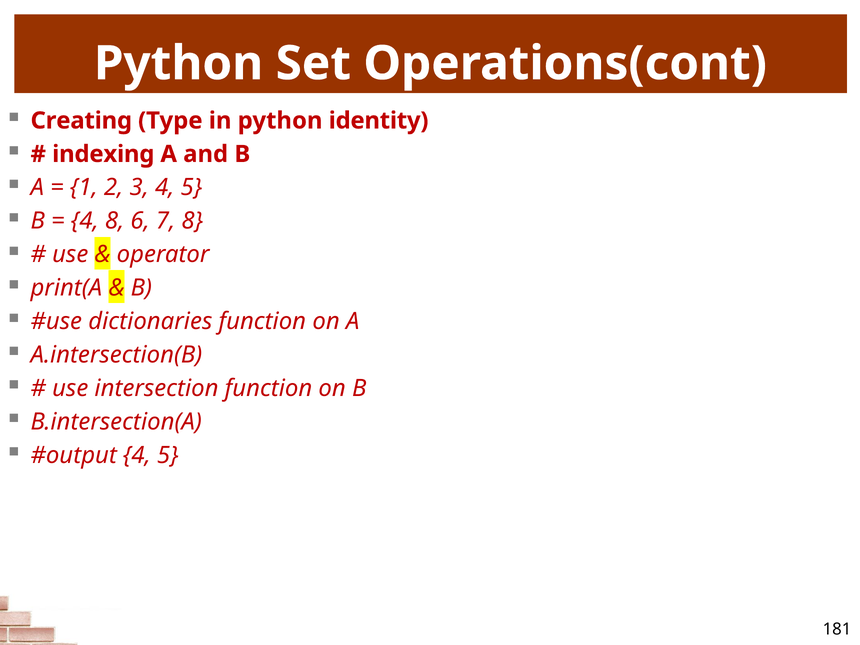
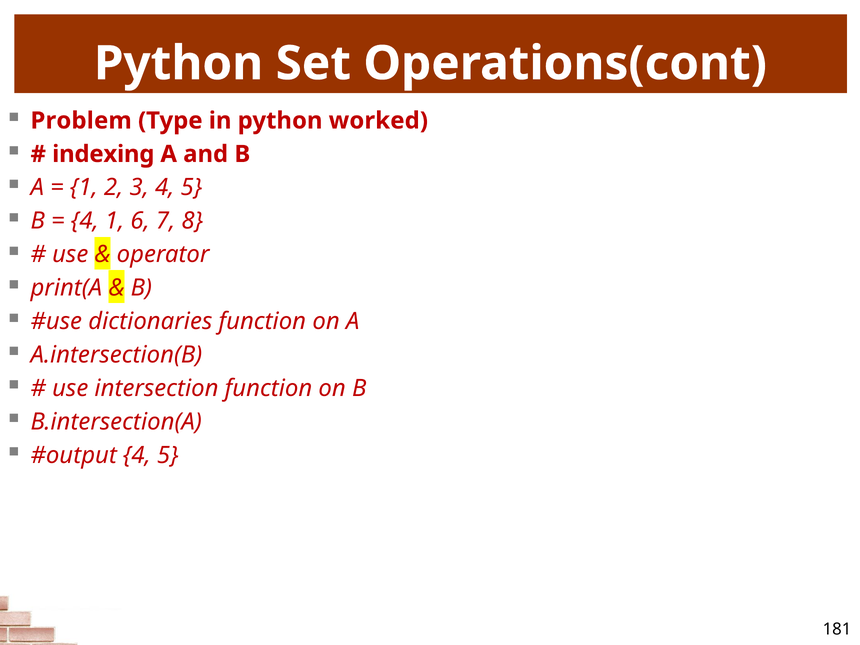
Creating: Creating -> Problem
identity: identity -> worked
4 8: 8 -> 1
